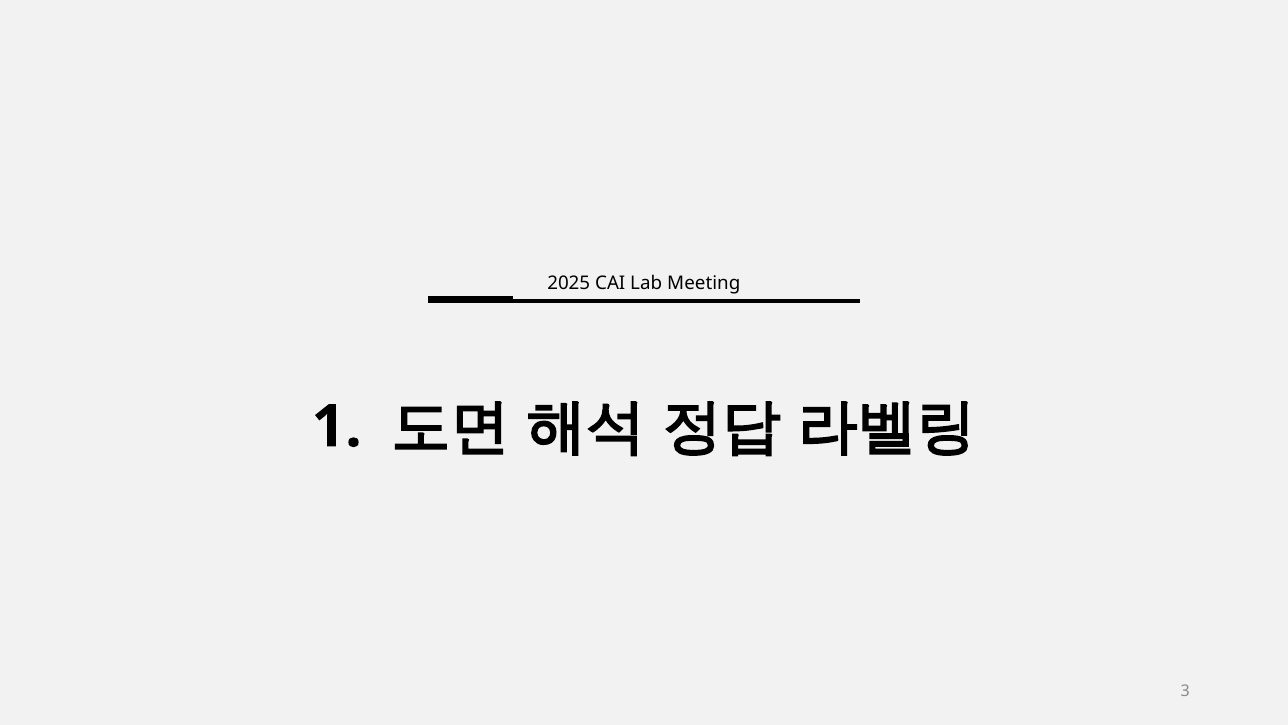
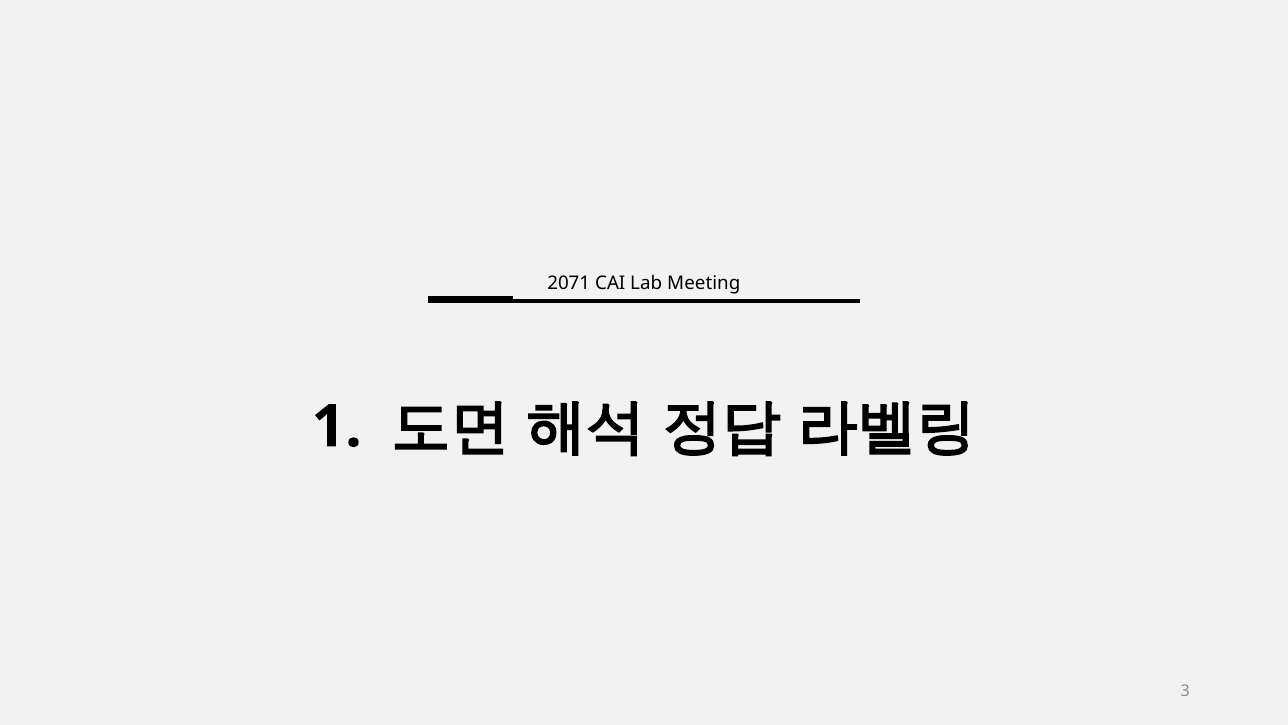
2025: 2025 -> 2071
